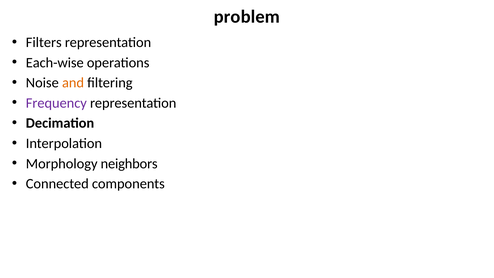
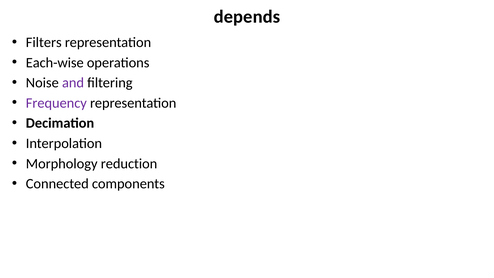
problem: problem -> depends
and colour: orange -> purple
neighbors: neighbors -> reduction
